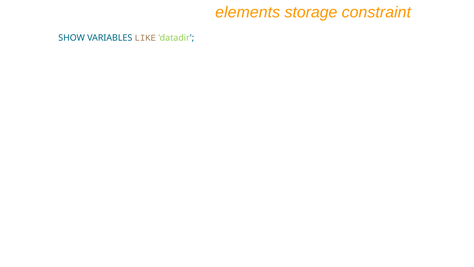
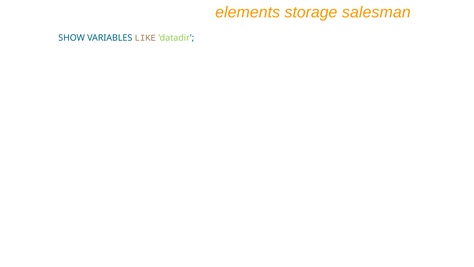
constraint: constraint -> salesman
